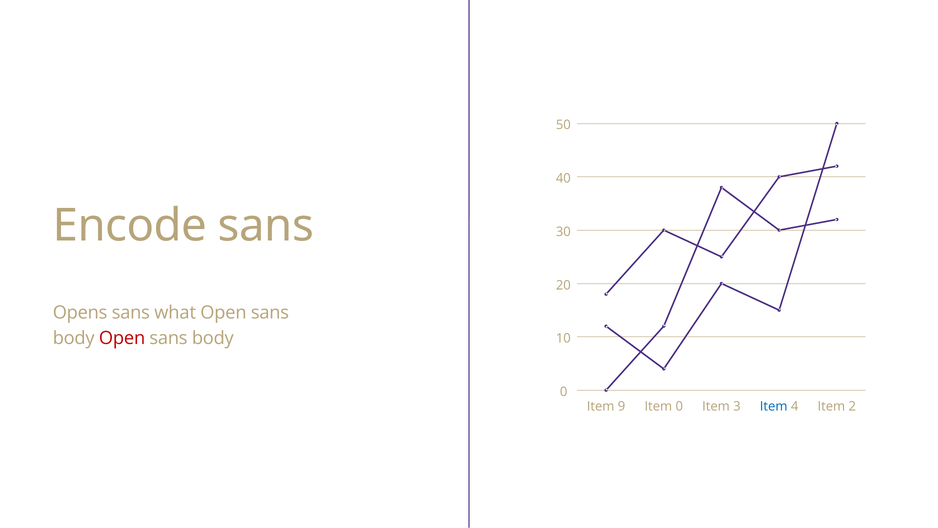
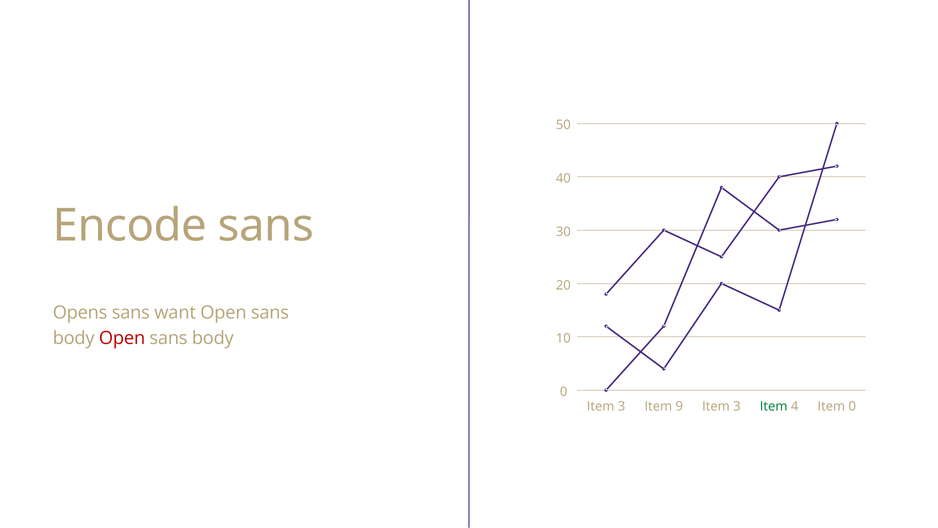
what: what -> want
9 at (622, 406): 9 -> 3
Item 0: 0 -> 9
Item at (774, 406) colour: blue -> green
Item 2: 2 -> 0
